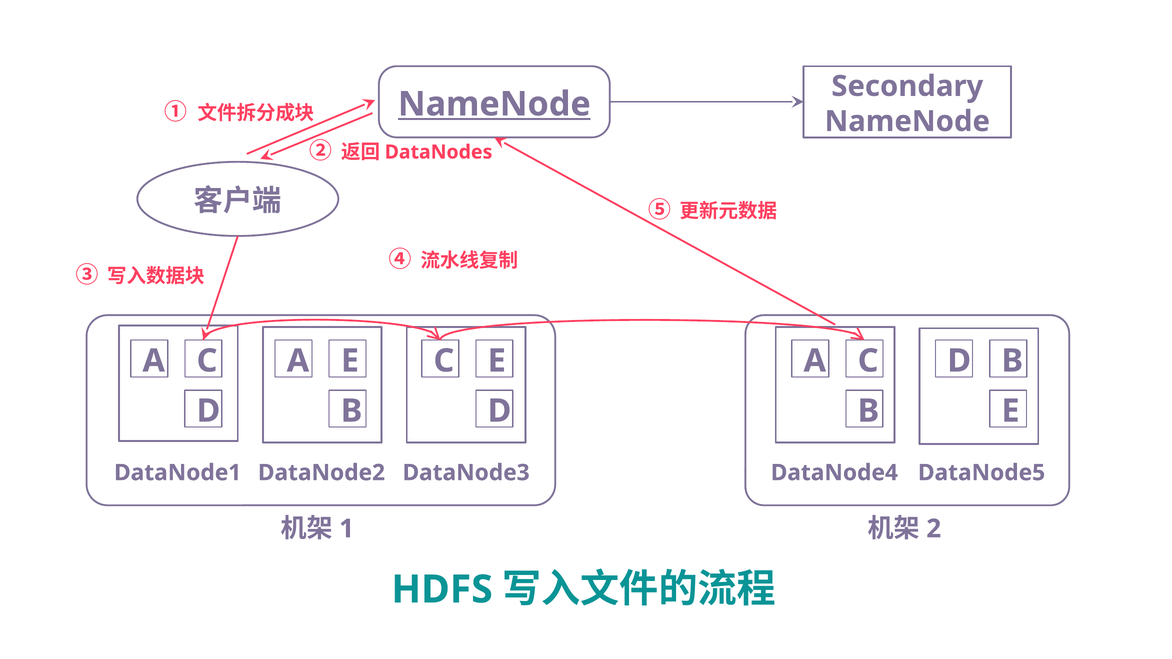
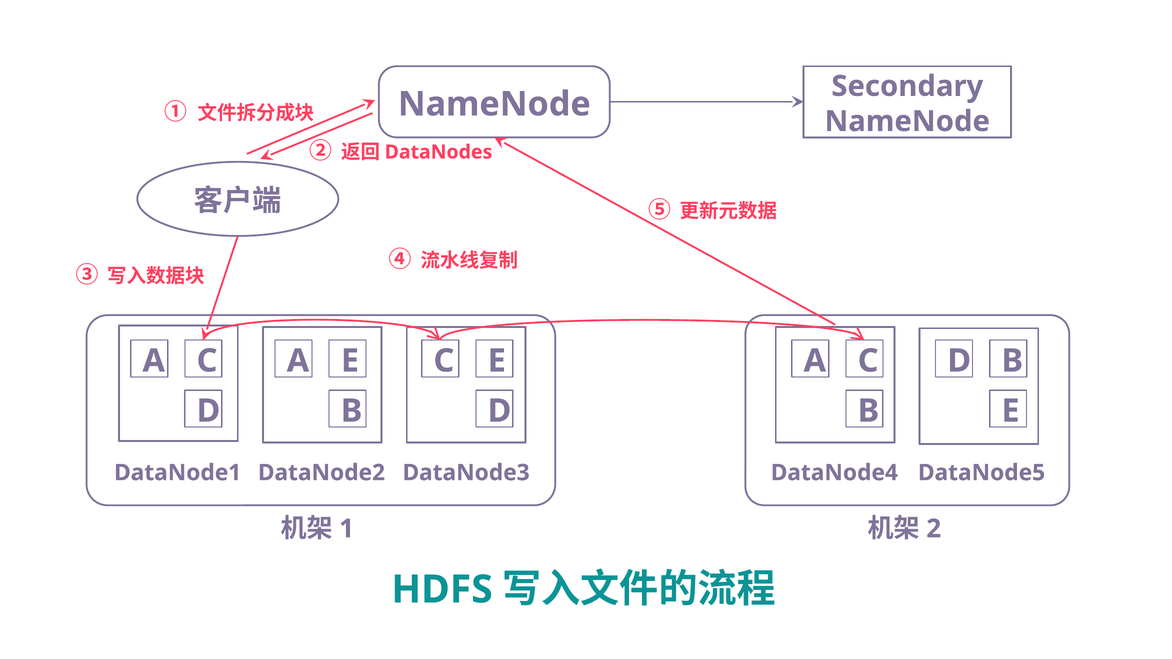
NameNode at (494, 104) underline: present -> none
